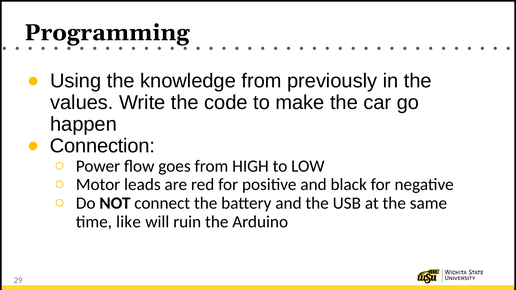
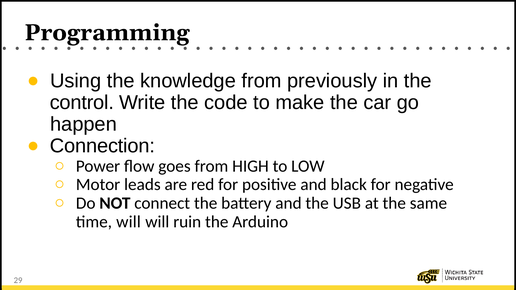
values: values -> control
time like: like -> will
